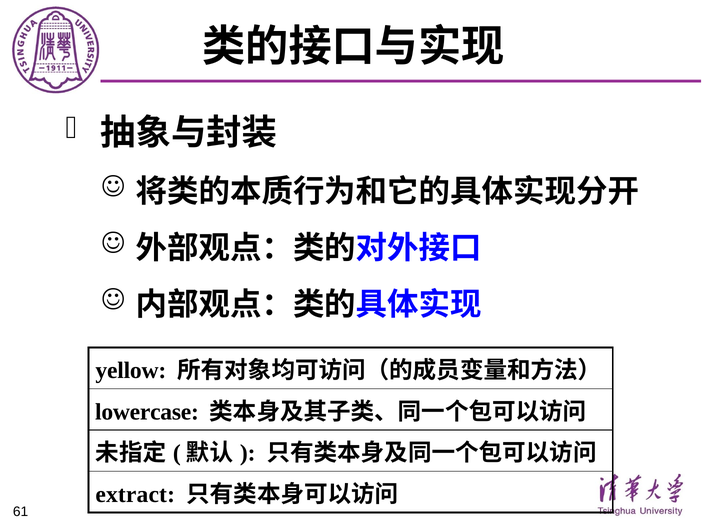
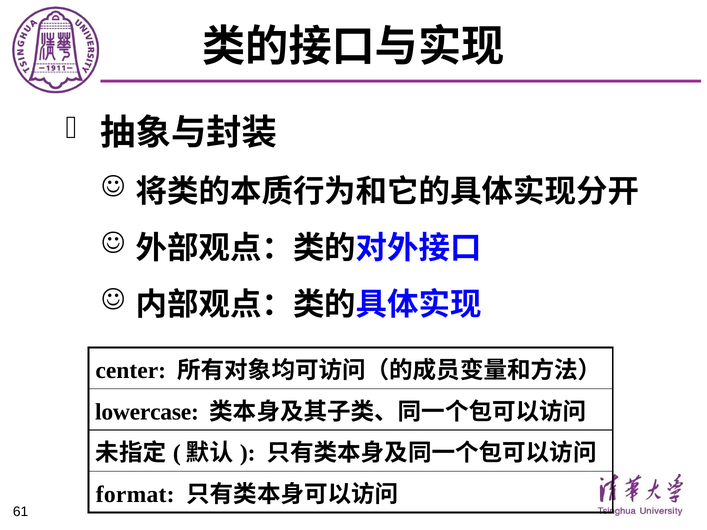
yellow: yellow -> center
extract: extract -> format
